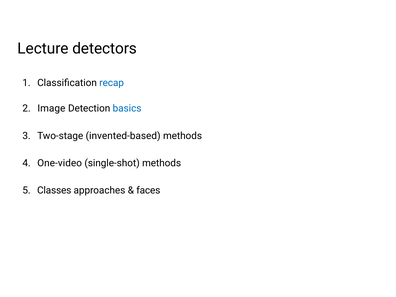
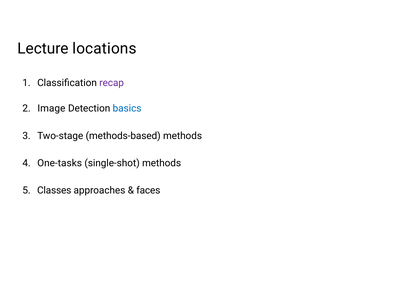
detectors: detectors -> locations
recap colour: blue -> purple
invented-based: invented-based -> methods-based
One-video: One-video -> One-tasks
